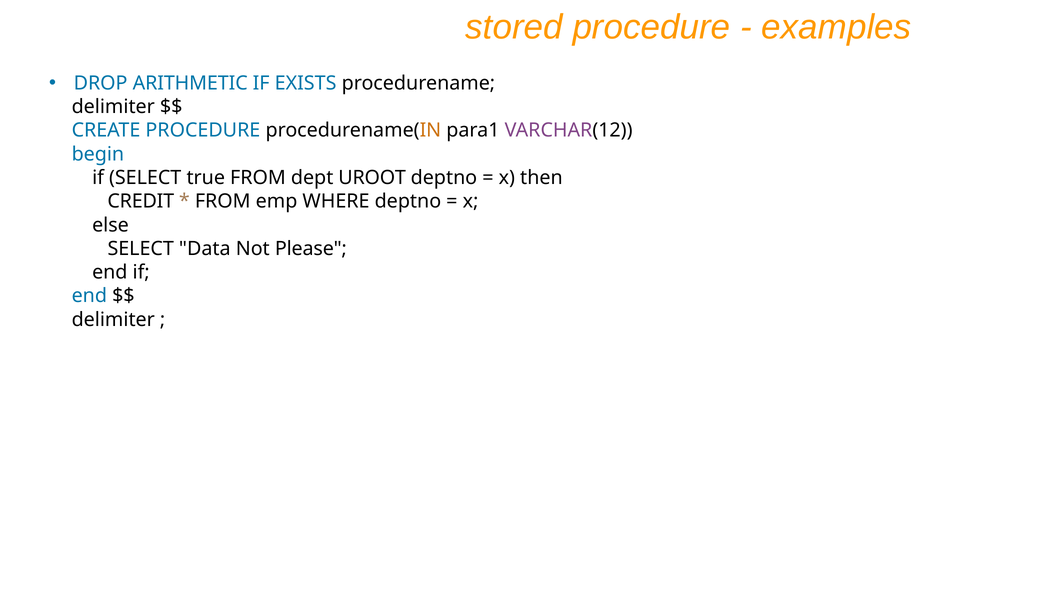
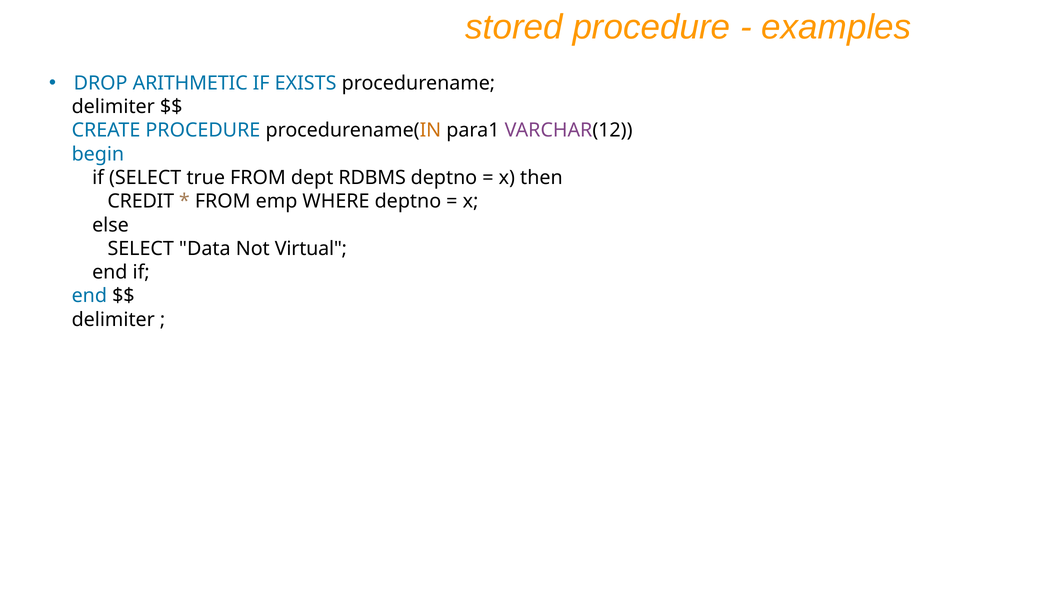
UROOT: UROOT -> RDBMS
Please: Please -> Virtual
